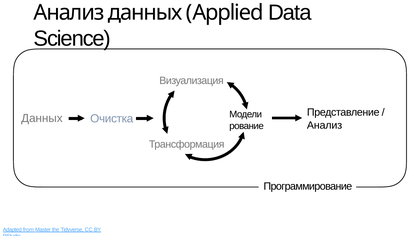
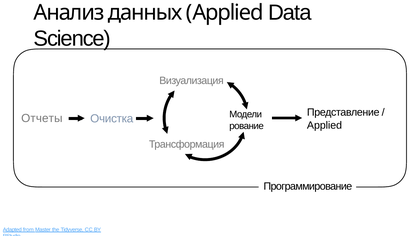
Данных at (42, 118): Данных -> Отчеты
Анализ at (325, 125): Анализ -> Applied
